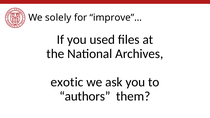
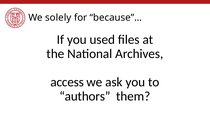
improve”…: improve”… -> because”…
exotic: exotic -> access
